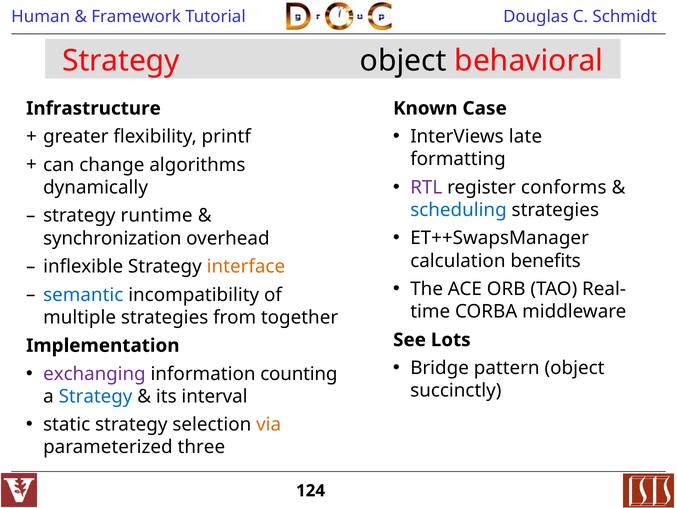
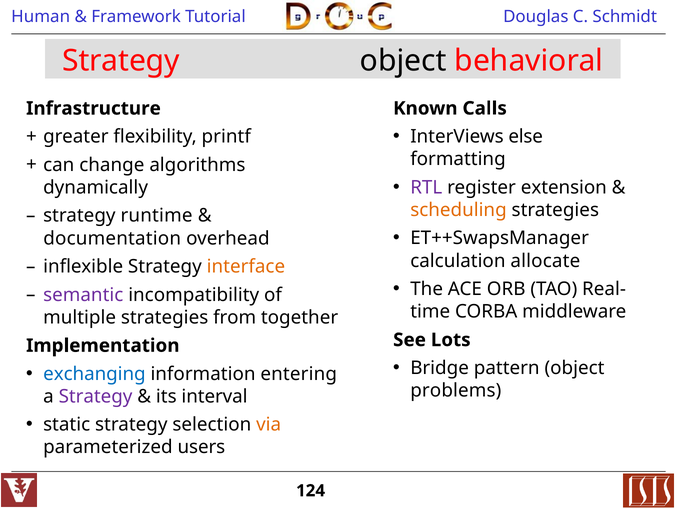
Case: Case -> Calls
late: late -> else
conforms: conforms -> extension
scheduling colour: blue -> orange
synchronization: synchronization -> documentation
benefits: benefits -> allocate
semantic colour: blue -> purple
exchanging colour: purple -> blue
counting: counting -> entering
succinctly: succinctly -> problems
Strategy at (96, 396) colour: blue -> purple
three: three -> users
